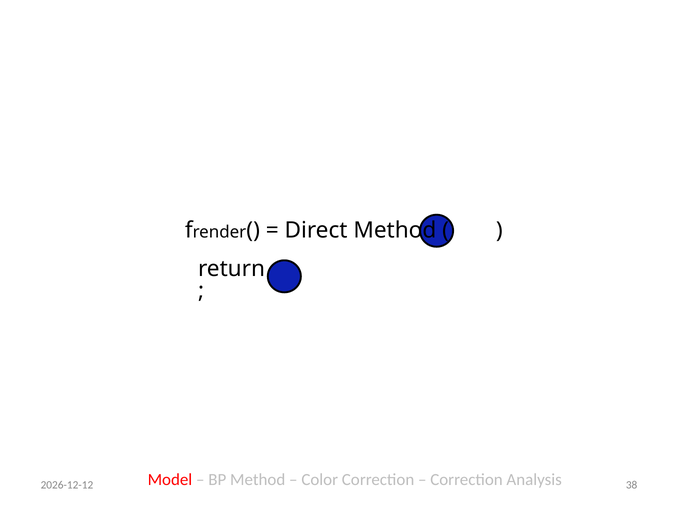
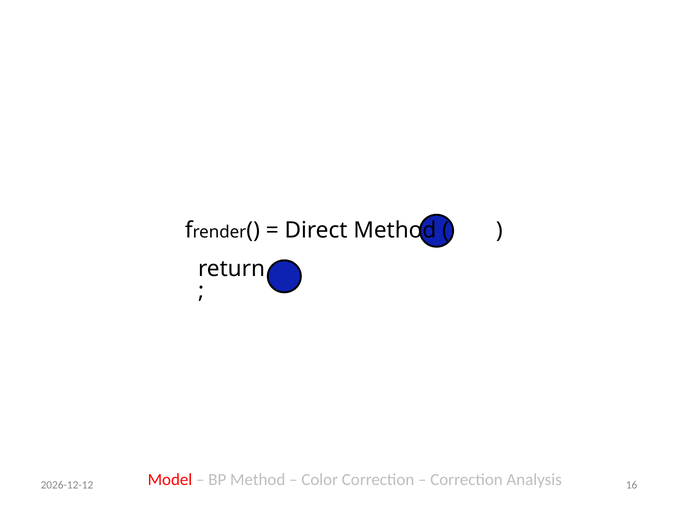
38: 38 -> 16
